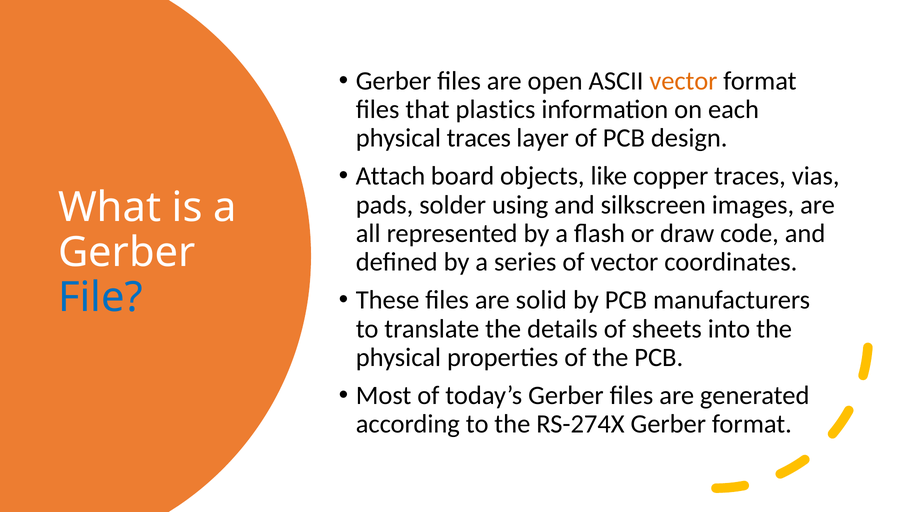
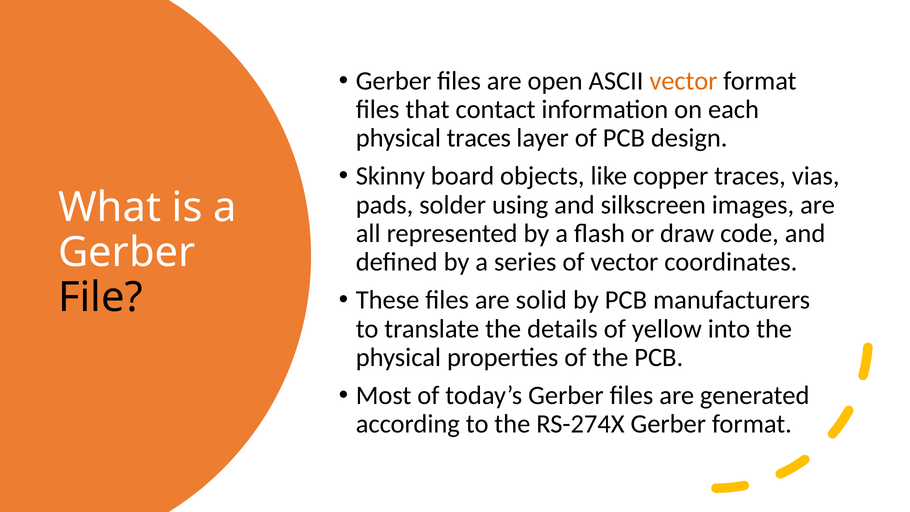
plastics: plastics -> contact
Attach: Attach -> Skinny
File colour: blue -> black
sheets: sheets -> yellow
